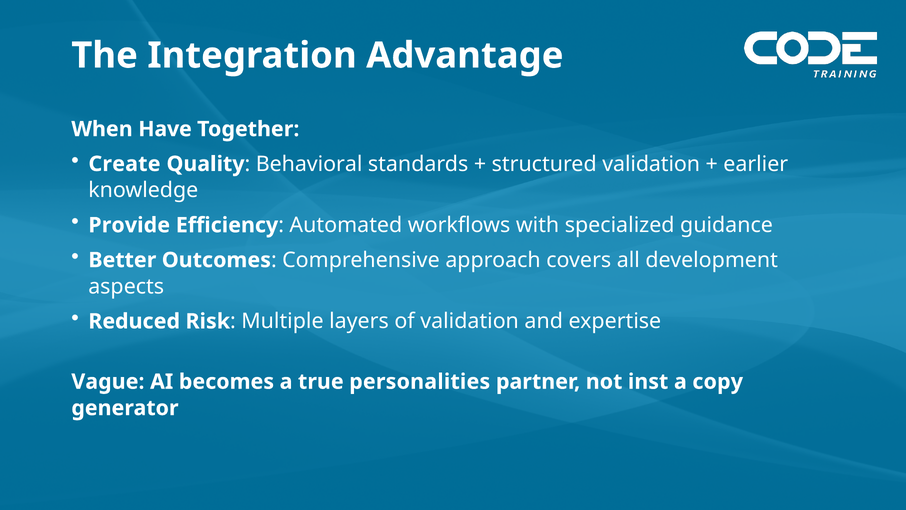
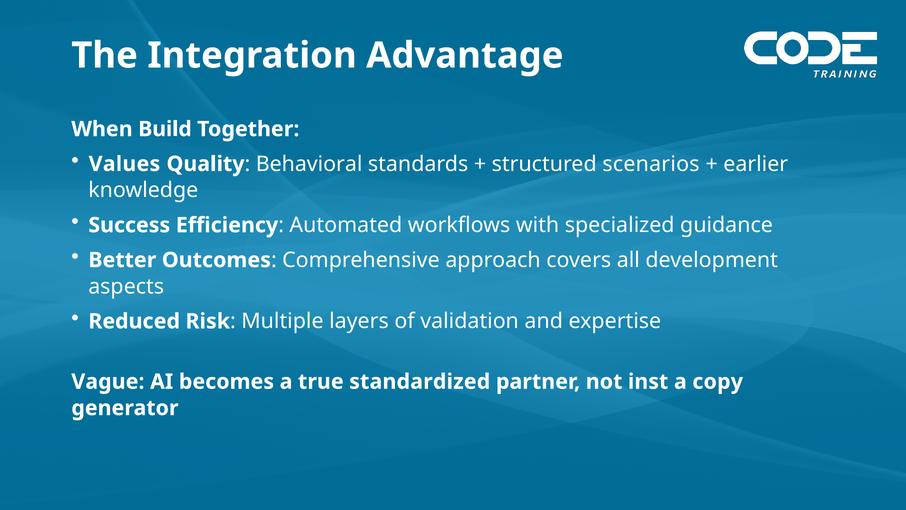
Have: Have -> Build
Create: Create -> Values
structured validation: validation -> scenarios
Provide: Provide -> Success
personalities: personalities -> standardized
